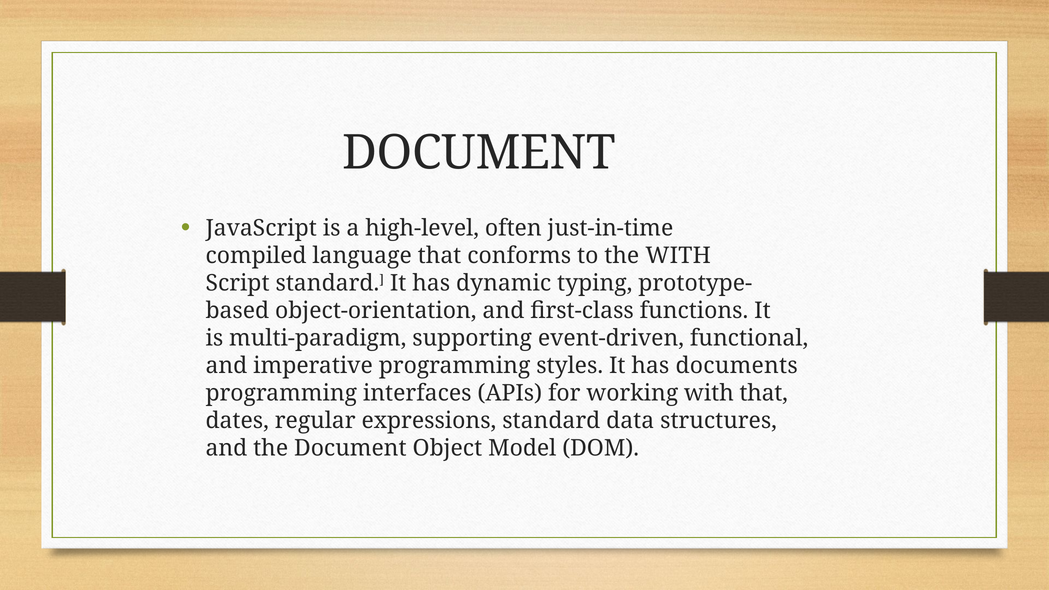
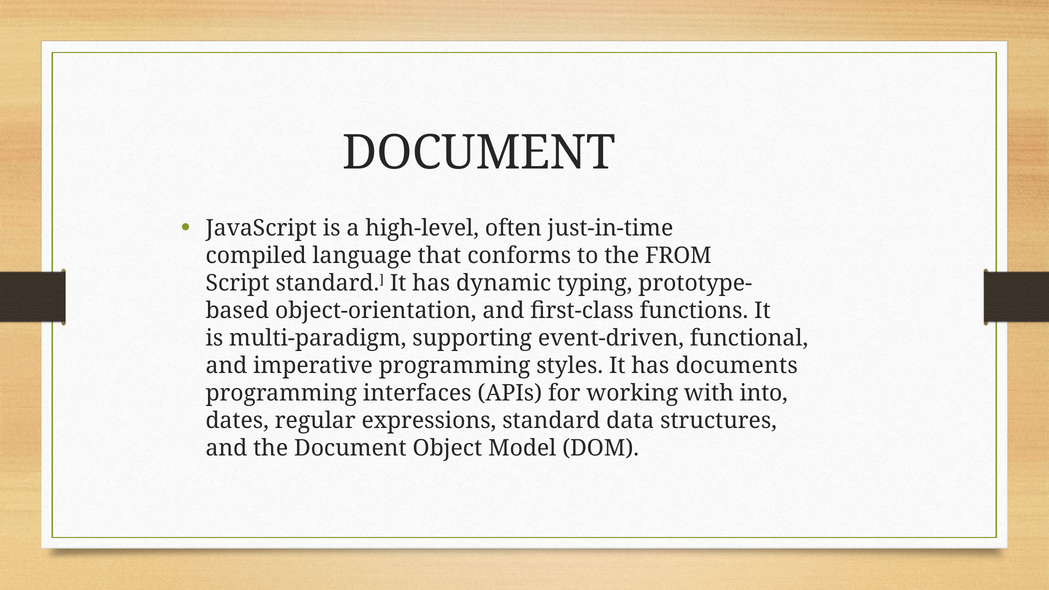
the WITH: WITH -> FROM
with that: that -> into
